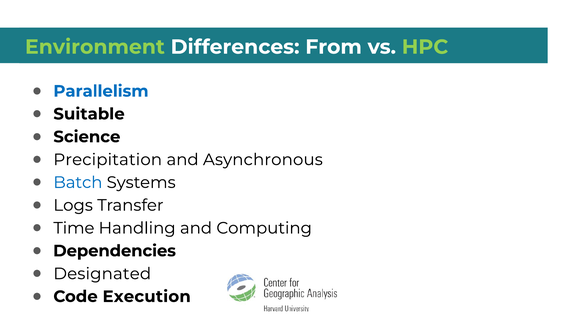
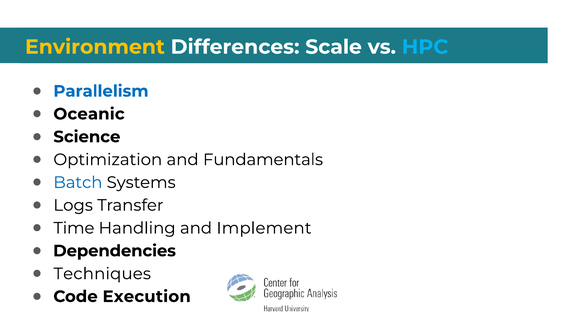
Environment colour: light green -> yellow
From: From -> Scale
HPC colour: light green -> light blue
Suitable: Suitable -> Oceanic
Precipitation: Precipitation -> Optimization
Asynchronous: Asynchronous -> Fundamentals
Computing: Computing -> Implement
Designated: Designated -> Techniques
